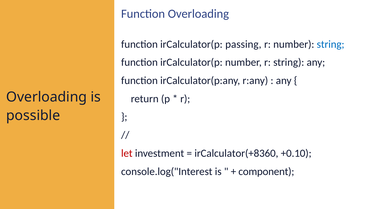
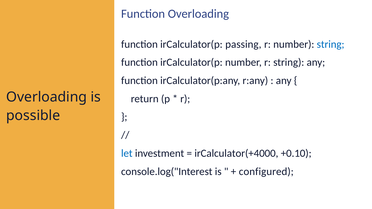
let colour: red -> blue
irCalculator(+8360: irCalculator(+8360 -> irCalculator(+4000
component: component -> configured
